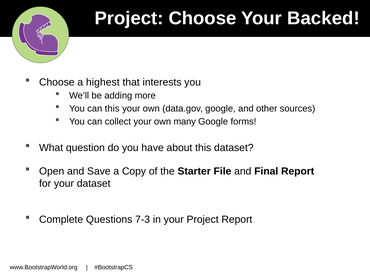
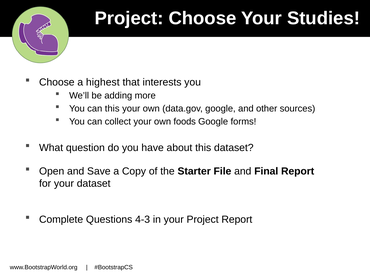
Backed: Backed -> Studies
many: many -> foods
7-3: 7-3 -> 4-3
